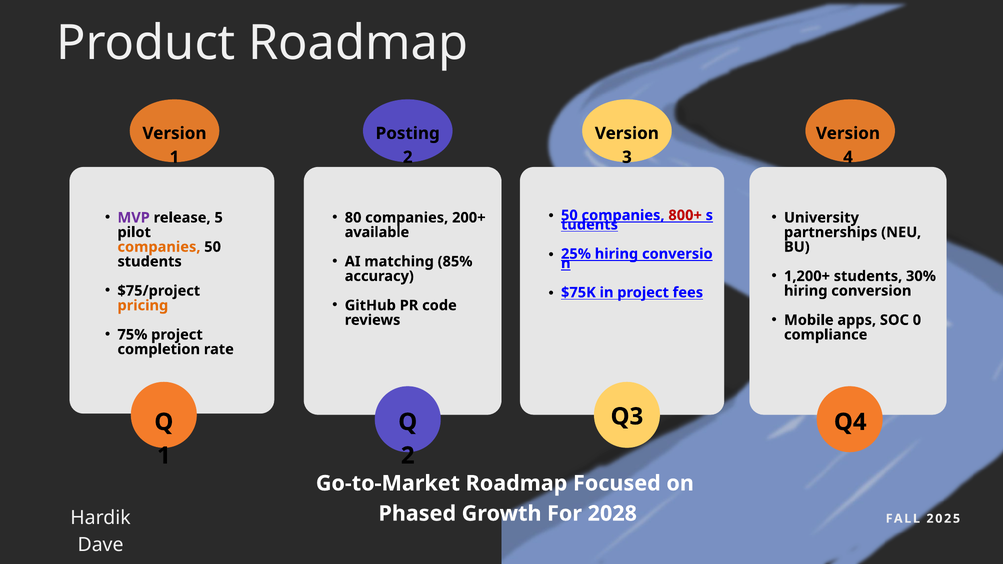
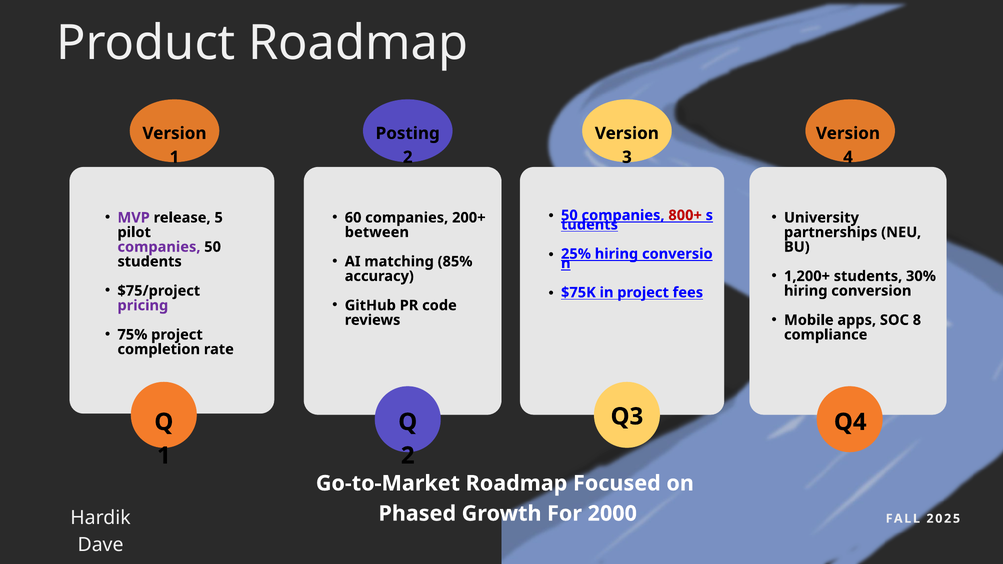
80: 80 -> 60
available: available -> between
companies at (159, 247) colour: orange -> purple
pricing colour: orange -> purple
0: 0 -> 8
2028: 2028 -> 2000
